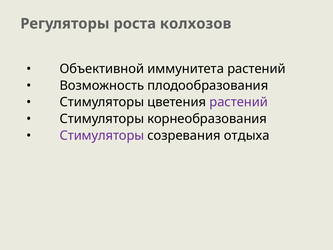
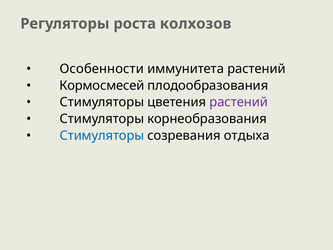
Объективной: Объективной -> Особенности
Возможность: Возможность -> Кормосмесей
Стимуляторы at (102, 136) colour: purple -> blue
